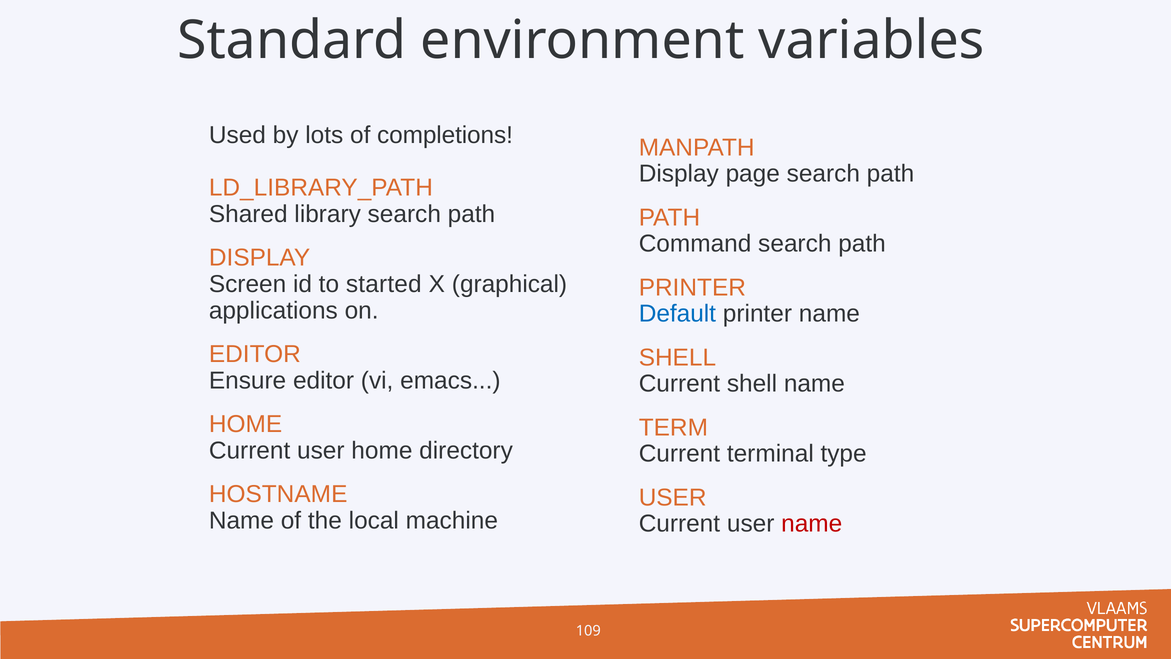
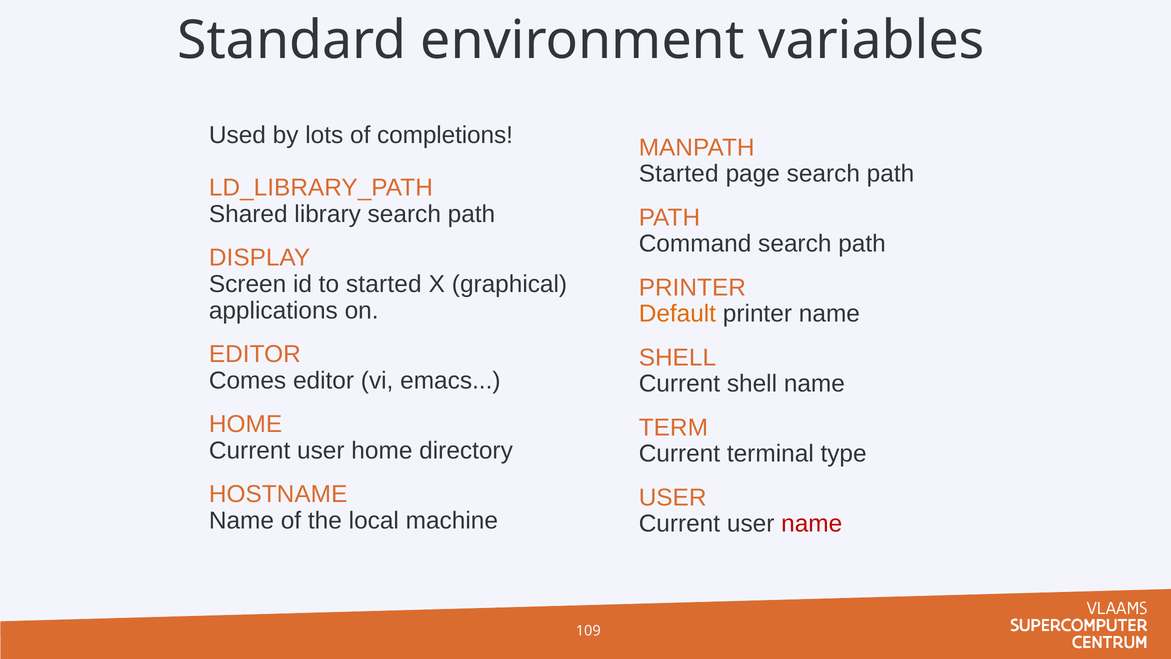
Display at (679, 174): Display -> Started
Default colour: blue -> orange
Ensure: Ensure -> Comes
